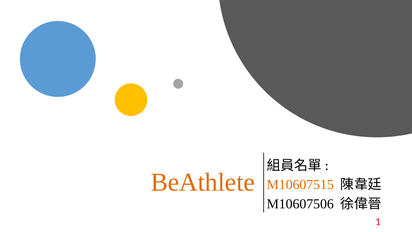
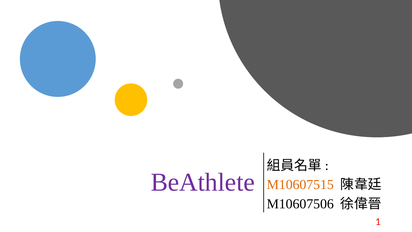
BeAthlete colour: orange -> purple
